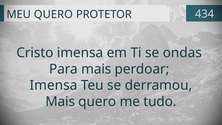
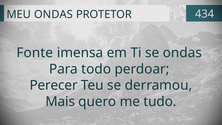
MEU QUERO: QUERO -> ONDAS
Cristo: Cristo -> Fonte
Para mais: mais -> todo
Imensa at (53, 85): Imensa -> Perecer
